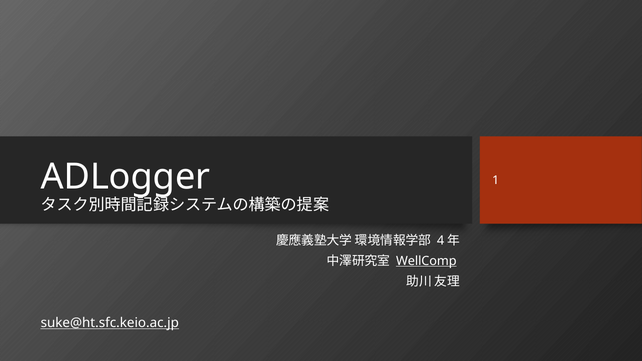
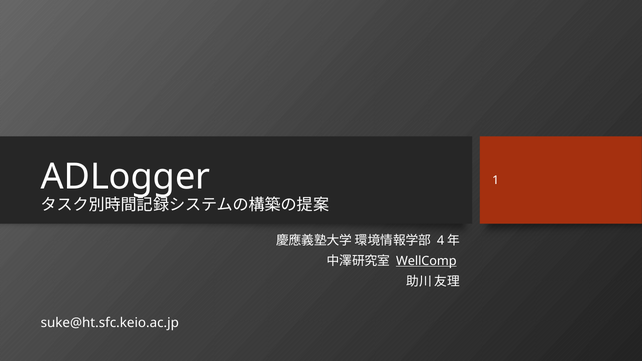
suke@ht.sfc.keio.ac.jp underline: present -> none
